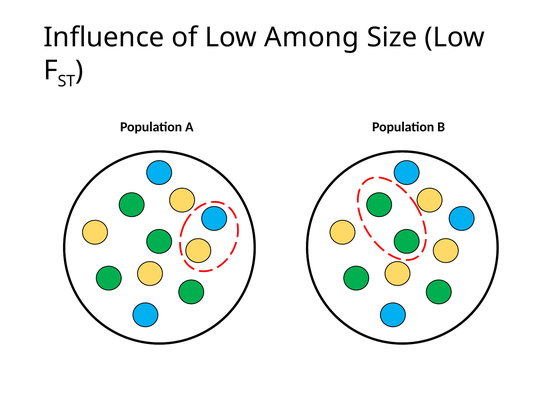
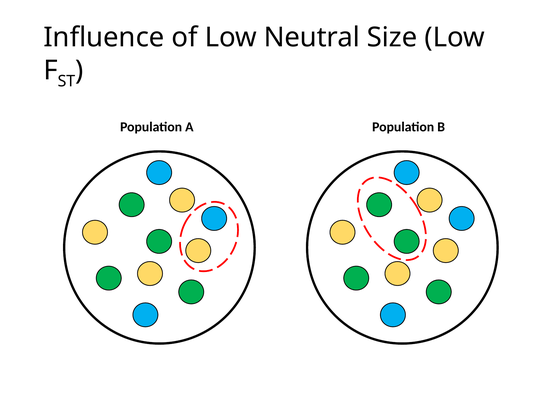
Among: Among -> Neutral
